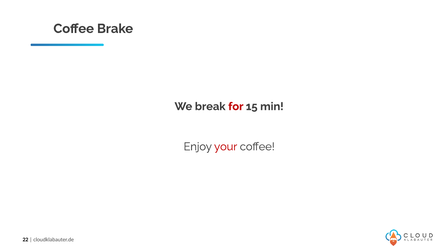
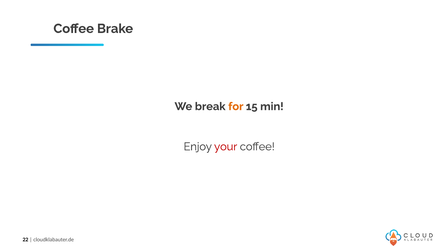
for colour: red -> orange
